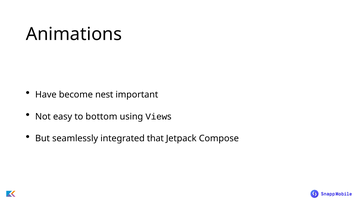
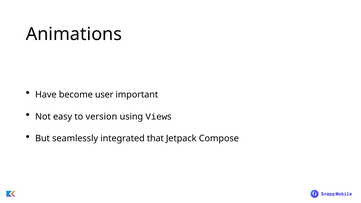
nest: nest -> user
bottom: bottom -> version
